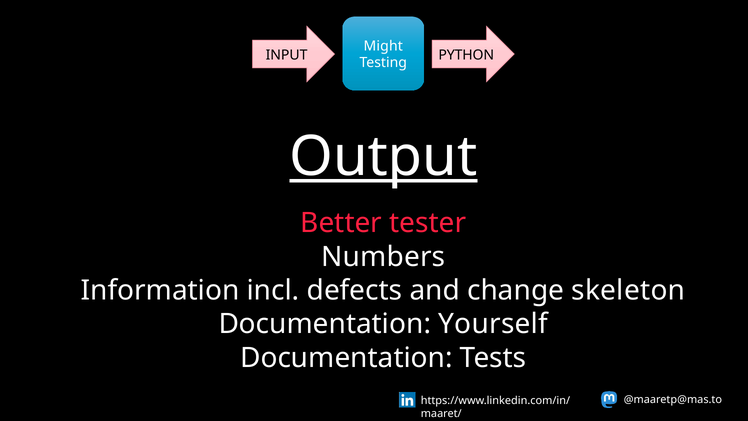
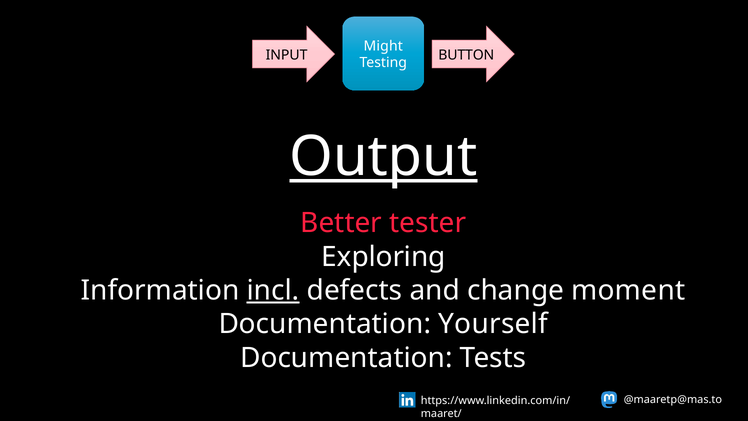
PYTHON: PYTHON -> BUTTON
Numbers: Numbers -> Exploring
incl underline: none -> present
skeleton: skeleton -> moment
